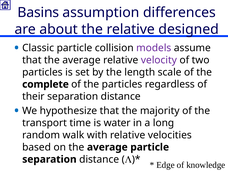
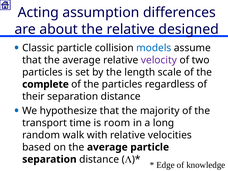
Basins: Basins -> Acting
models colour: purple -> blue
water: water -> room
